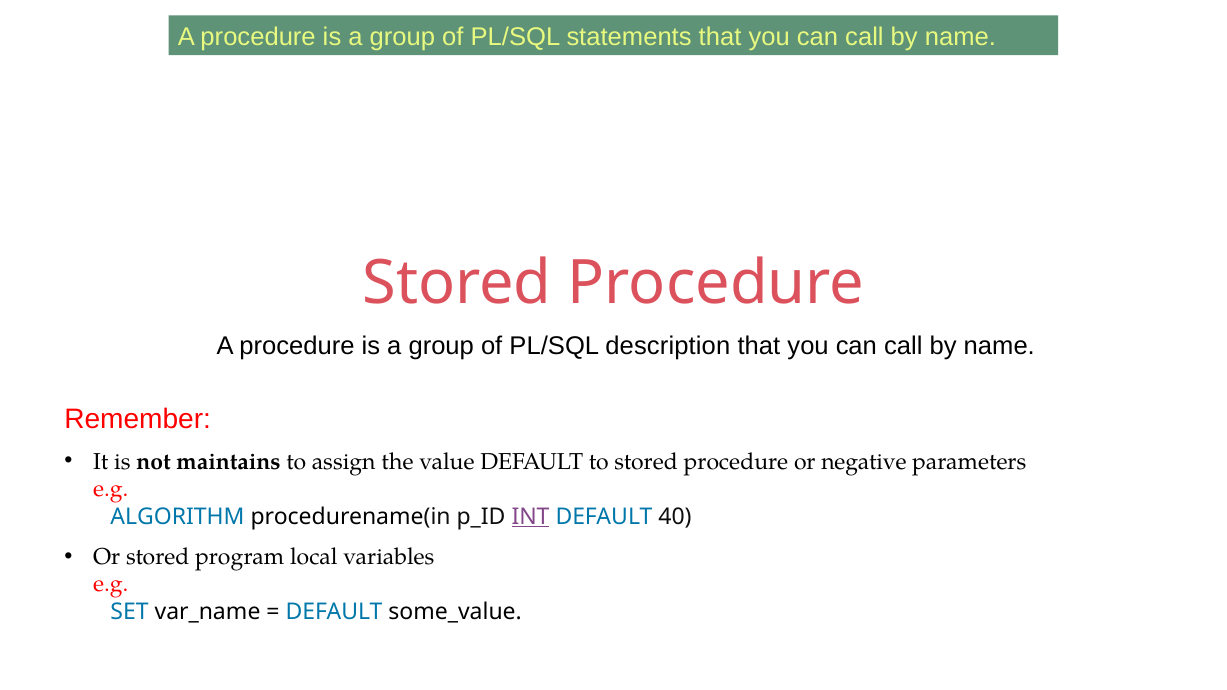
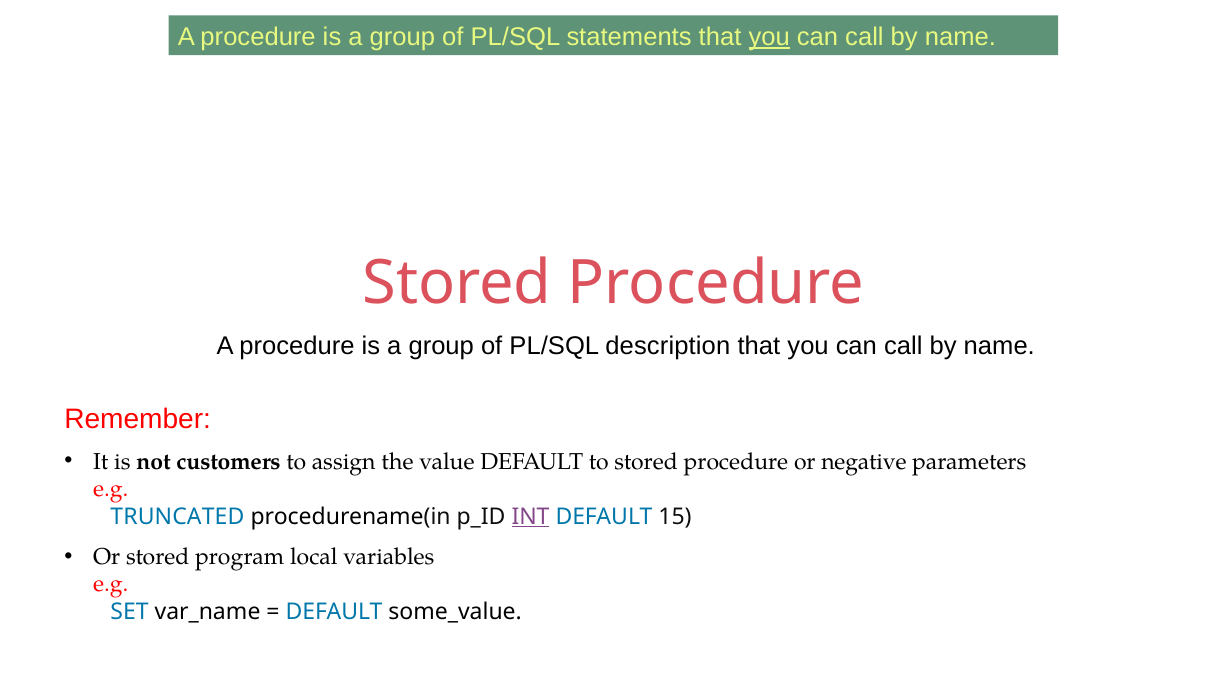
you at (769, 37) underline: none -> present
maintains: maintains -> customers
ALGORITHM: ALGORITHM -> TRUNCATED
40: 40 -> 15
